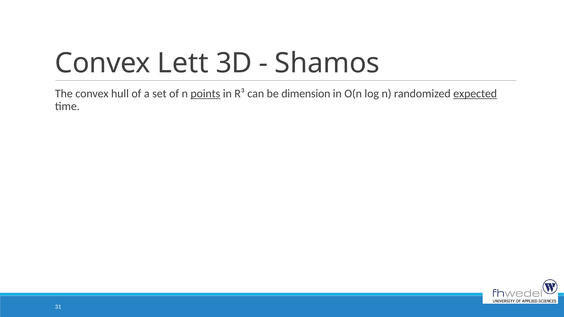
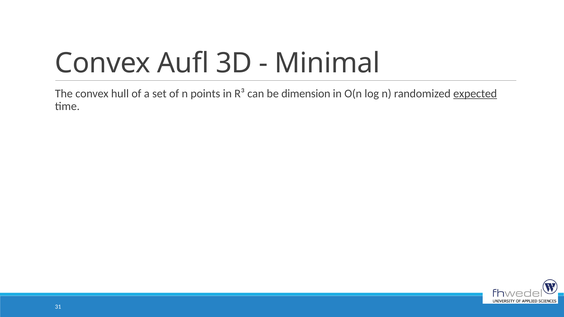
Lett: Lett -> Aufl
Shamos: Shamos -> Minimal
points underline: present -> none
